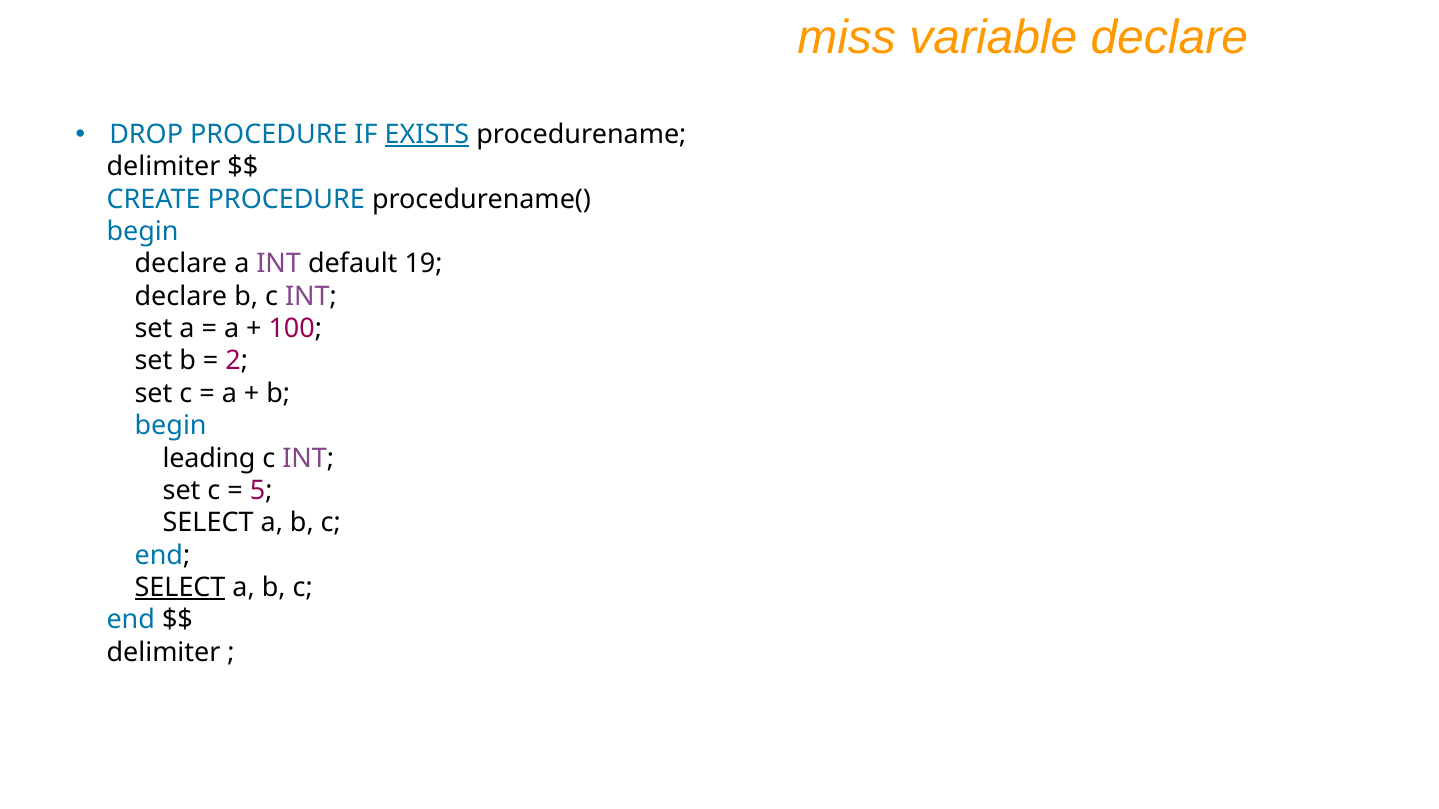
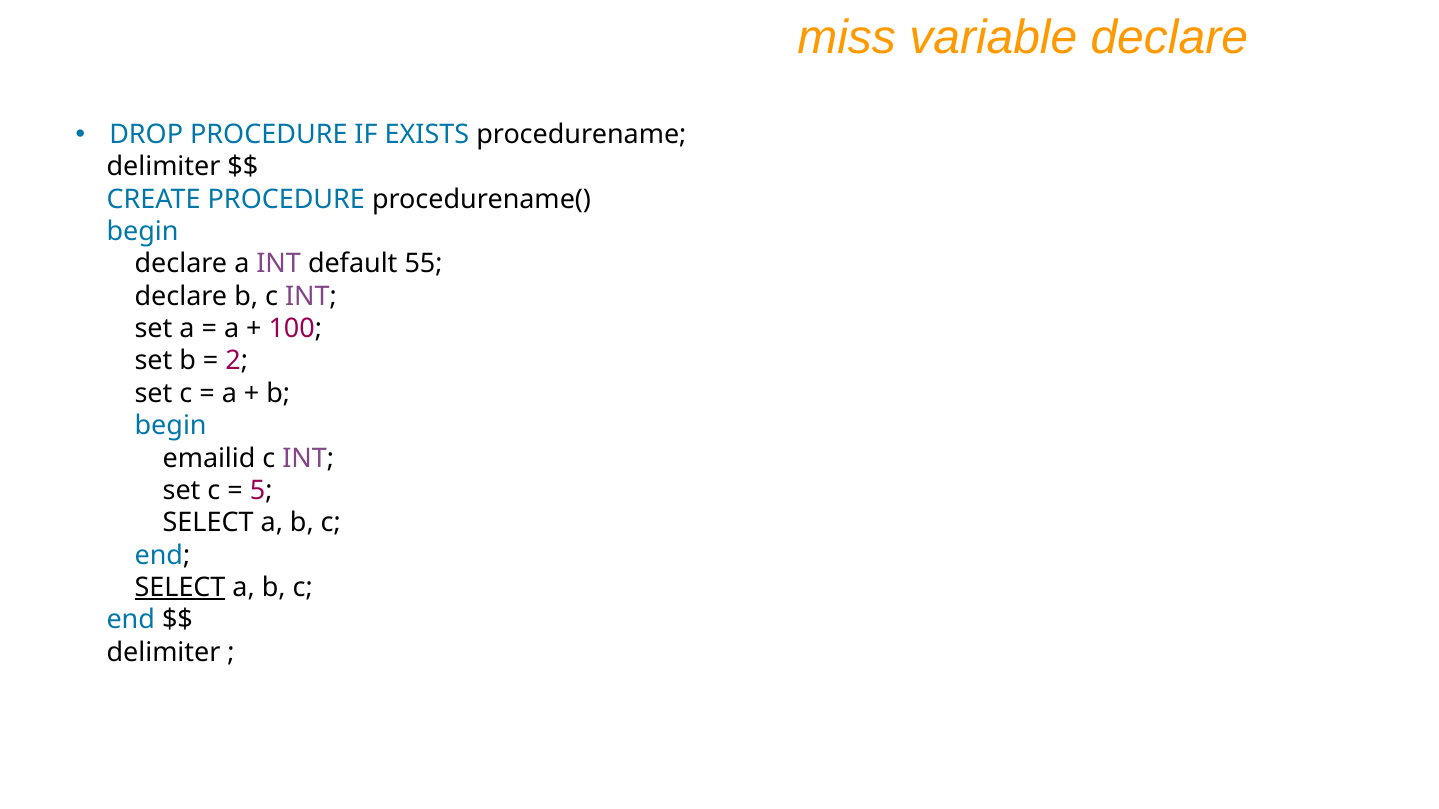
EXISTS underline: present -> none
19: 19 -> 55
leading: leading -> emailid
